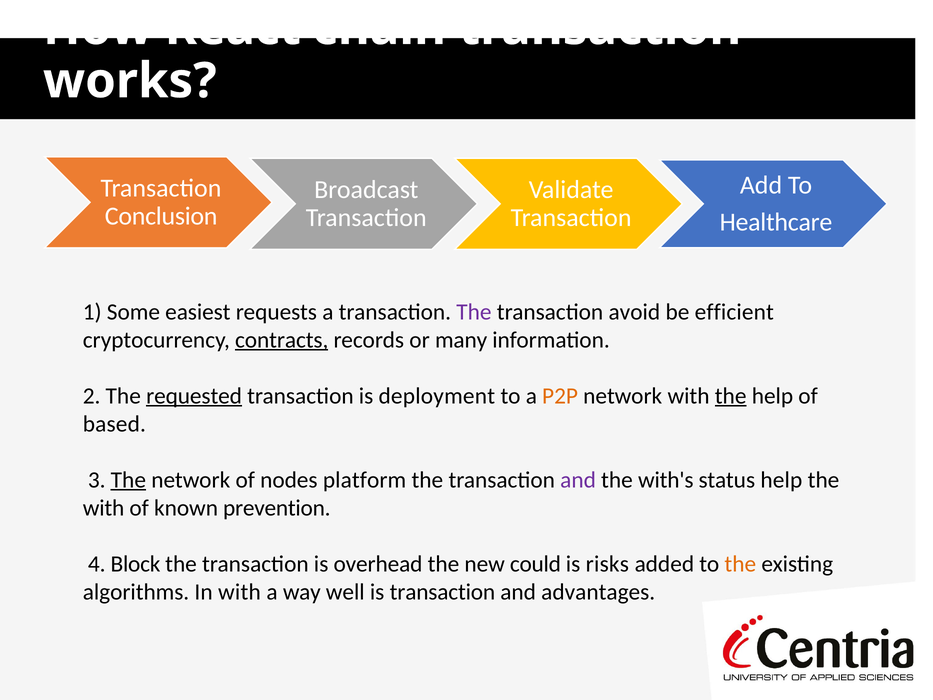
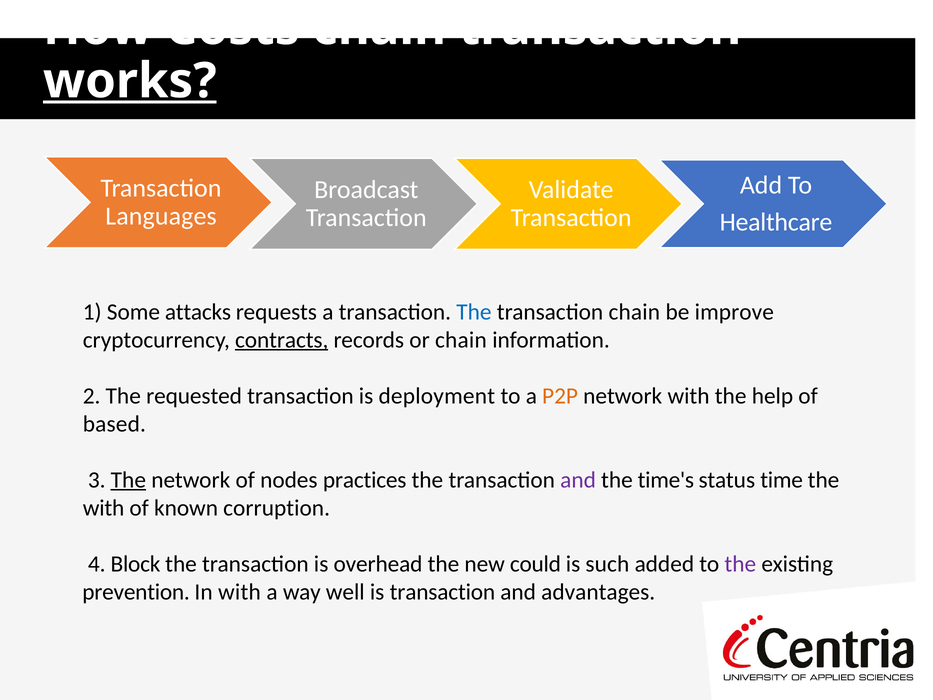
React: React -> Costs
works underline: none -> present
Conclusion: Conclusion -> Languages
easiest: easiest -> attacks
The at (474, 312) colour: purple -> blue
transaction avoid: avoid -> chain
efficient: efficient -> improve
or many: many -> chain
requested underline: present -> none
the at (731, 396) underline: present -> none
platform: platform -> practices
with's: with's -> time's
status help: help -> time
prevention: prevention -> corruption
risks: risks -> such
the at (740, 564) colour: orange -> purple
algorithms: algorithms -> prevention
